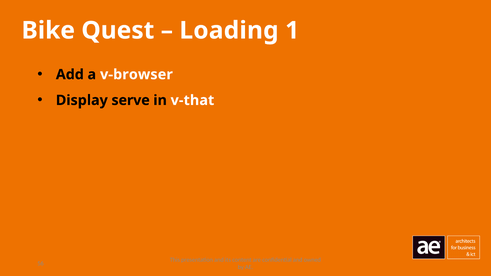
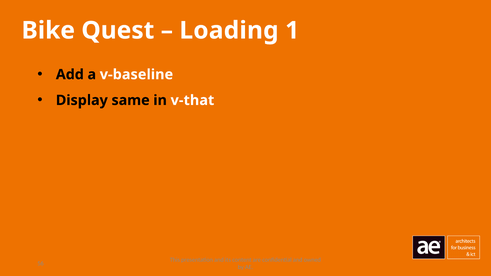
v-browser: v-browser -> v-baseline
serve: serve -> same
